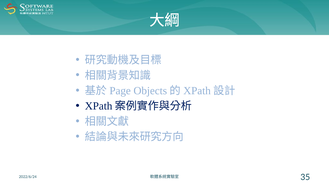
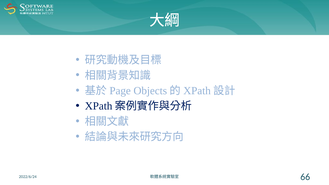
35: 35 -> 66
